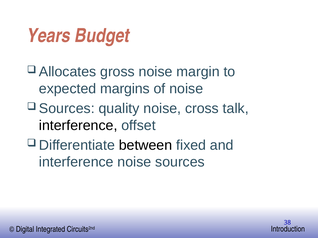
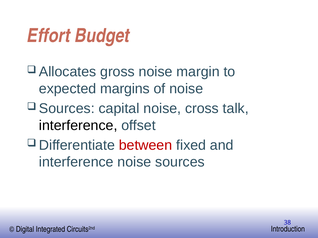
Years: Years -> Effort
quality: quality -> capital
between colour: black -> red
